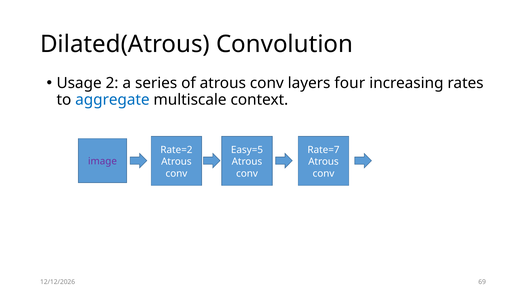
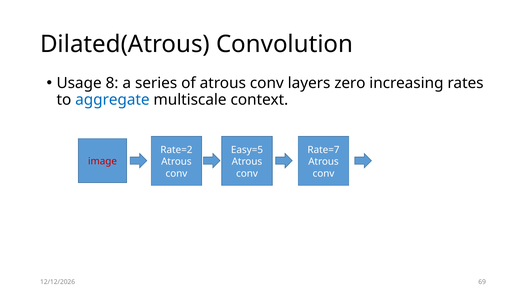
2: 2 -> 8
four: four -> zero
image colour: purple -> red
